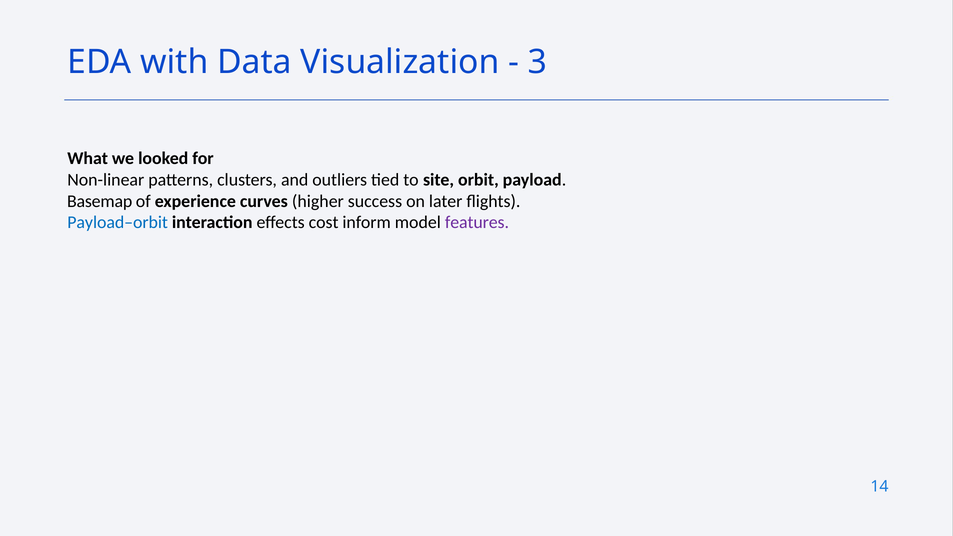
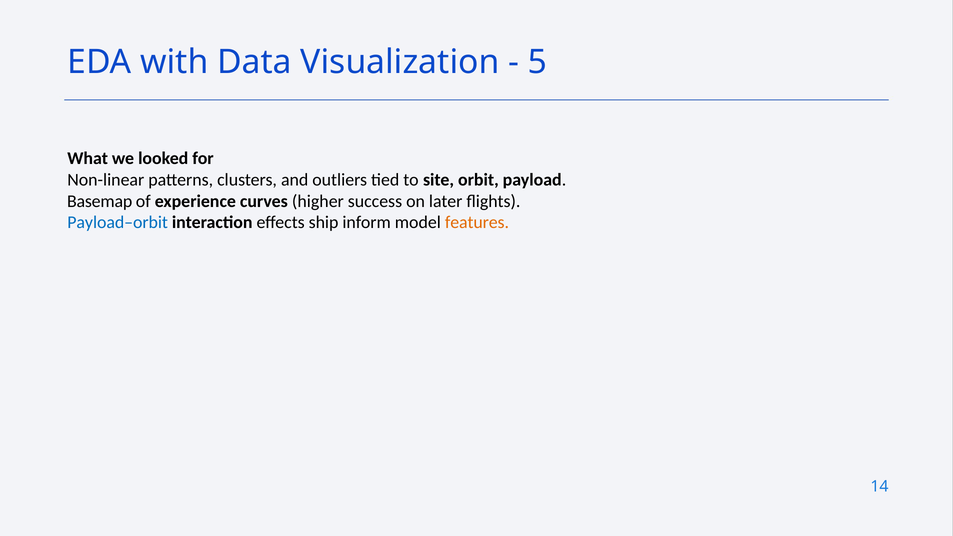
3: 3 -> 5
cost: cost -> ship
features colour: purple -> orange
